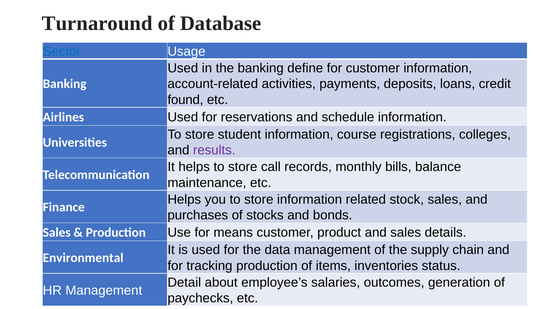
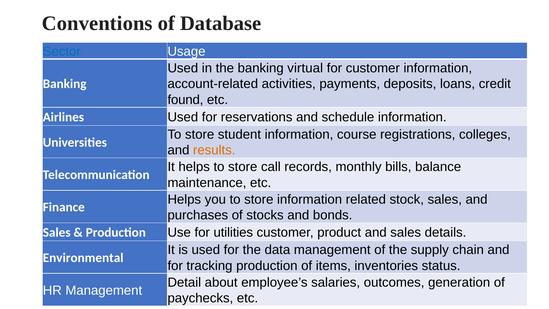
Turnaround: Turnaround -> Conventions
define: define -> virtual
results colour: purple -> orange
means: means -> utilities
